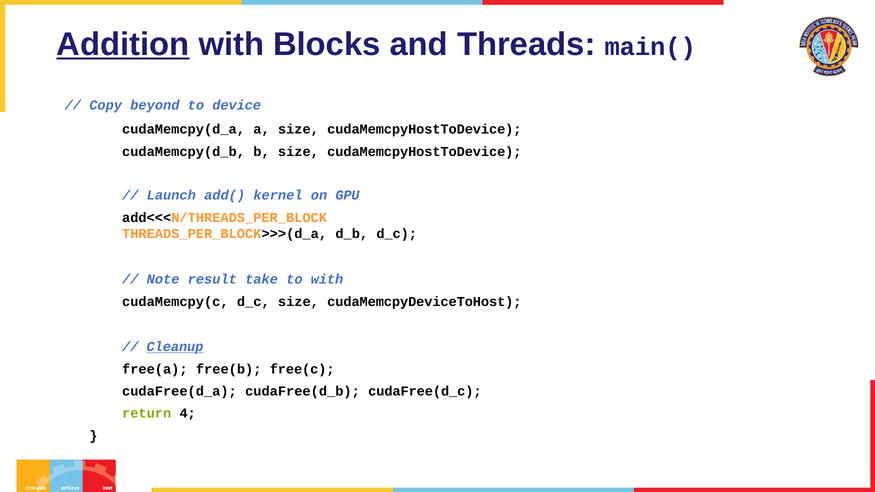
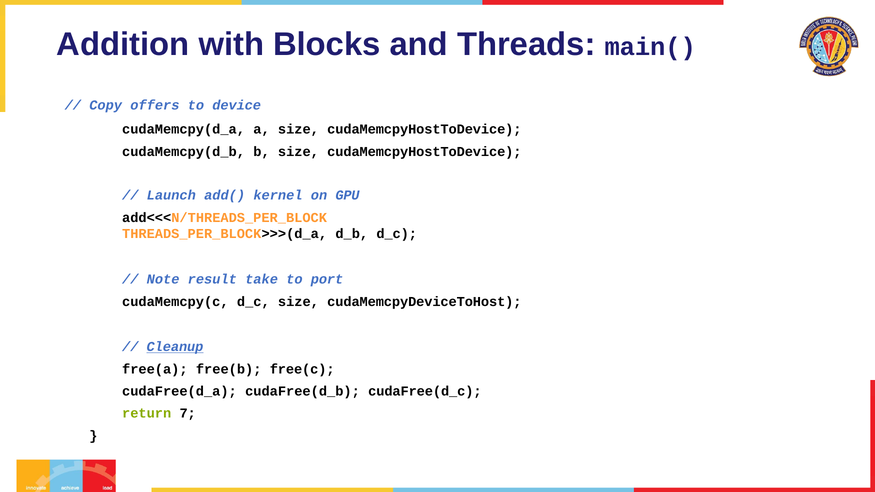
Addition underline: present -> none
beyond: beyond -> offers
to with: with -> port
4: 4 -> 7
